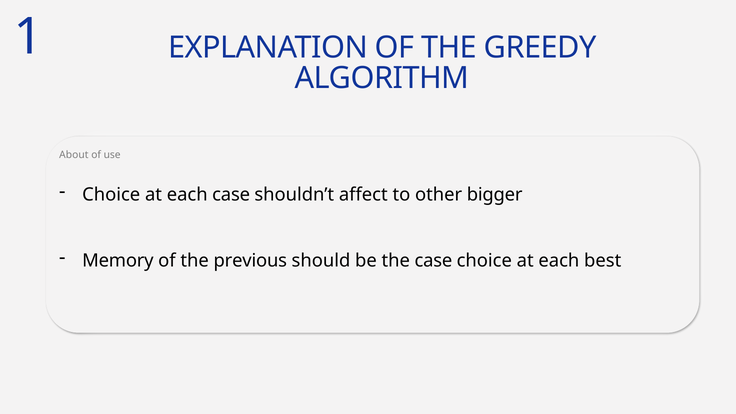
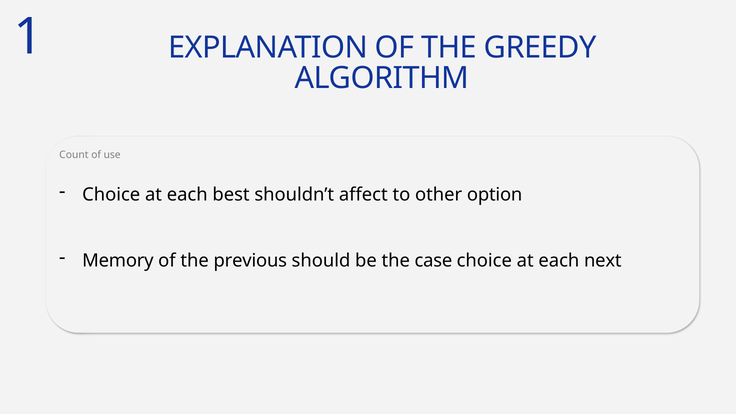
About: About -> Count
each case: case -> best
bigger: bigger -> option
best: best -> next
